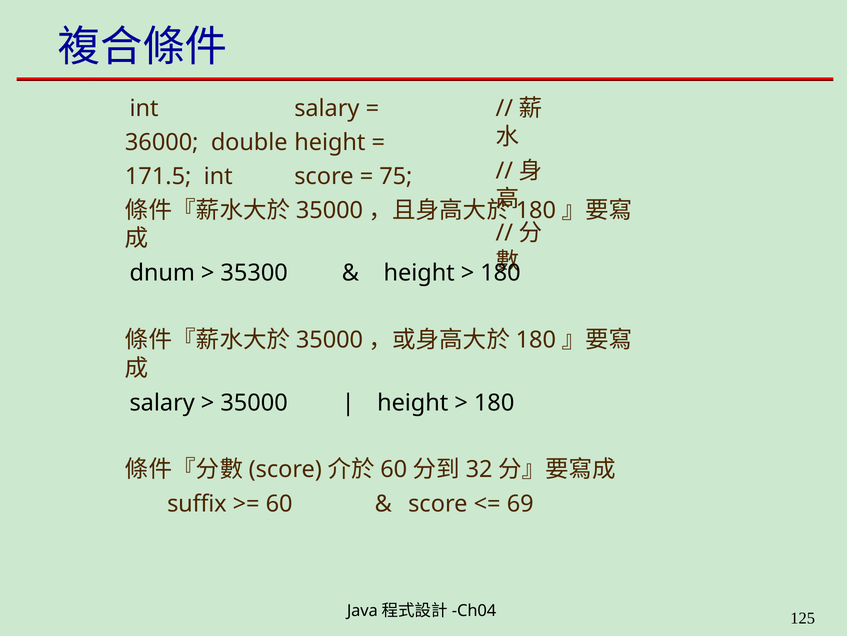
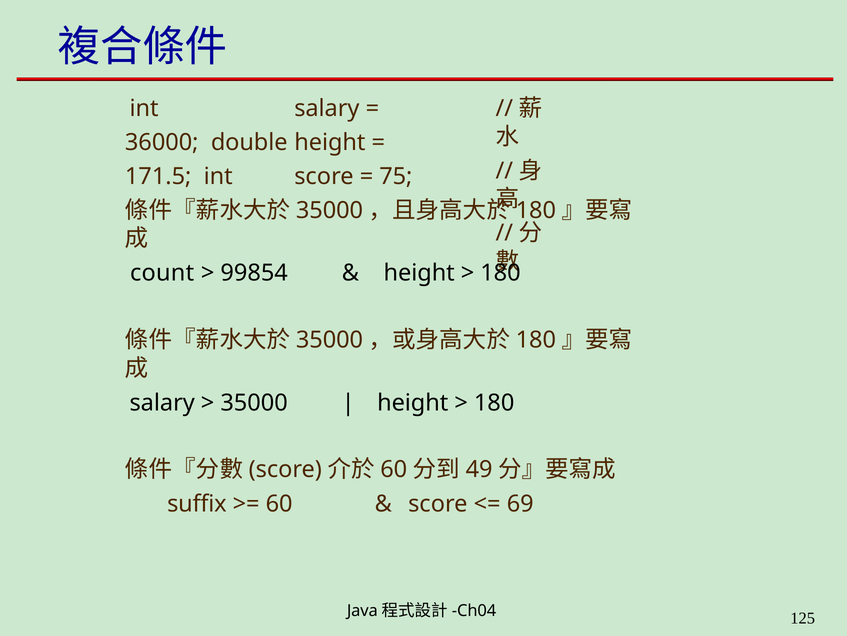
dnum: dnum -> count
35300: 35300 -> 99854
32: 32 -> 49
